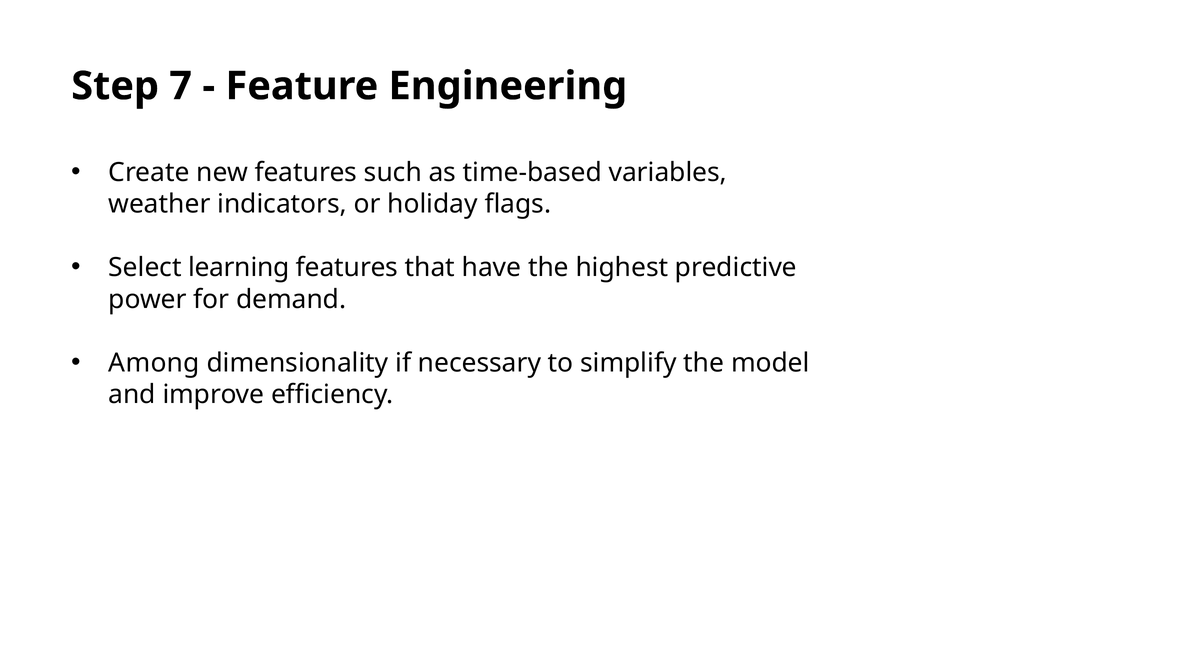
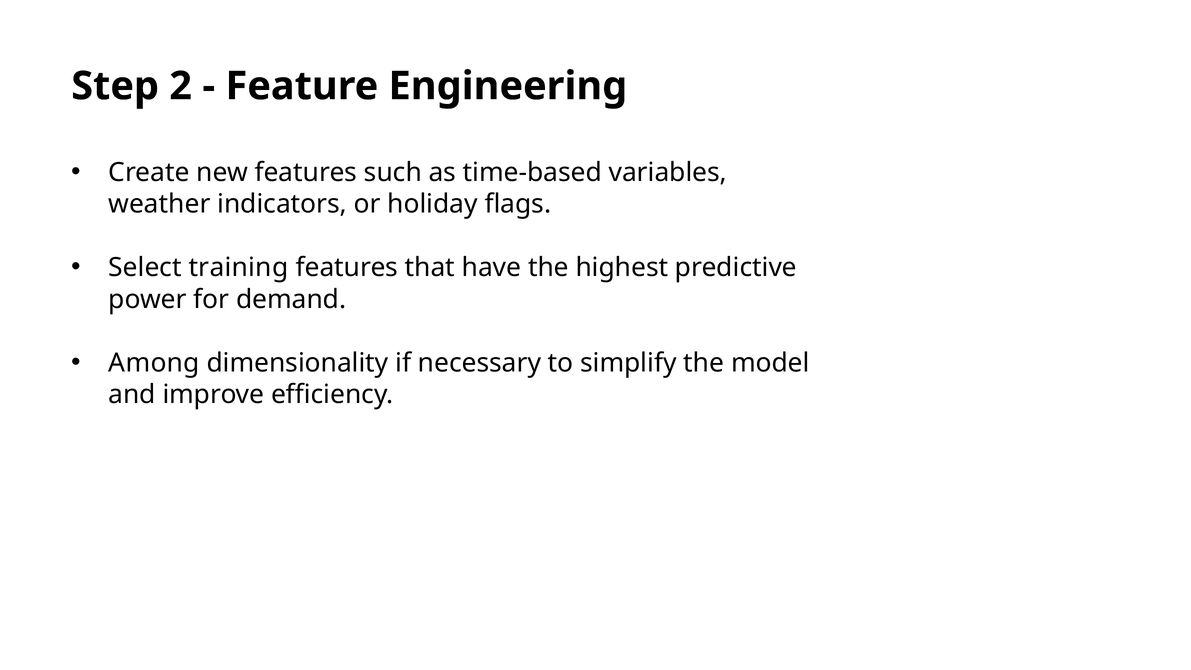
7: 7 -> 2
learning: learning -> training
